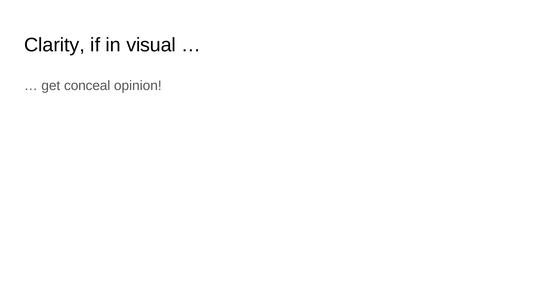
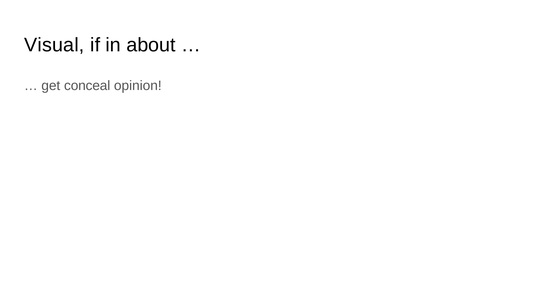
Clarity: Clarity -> Visual
visual: visual -> about
